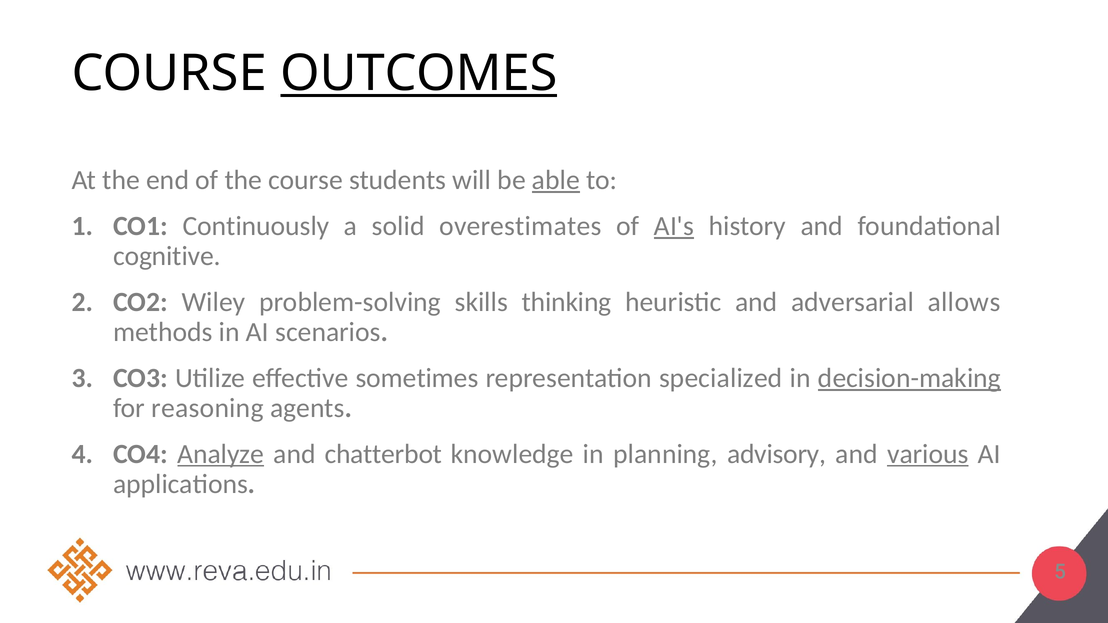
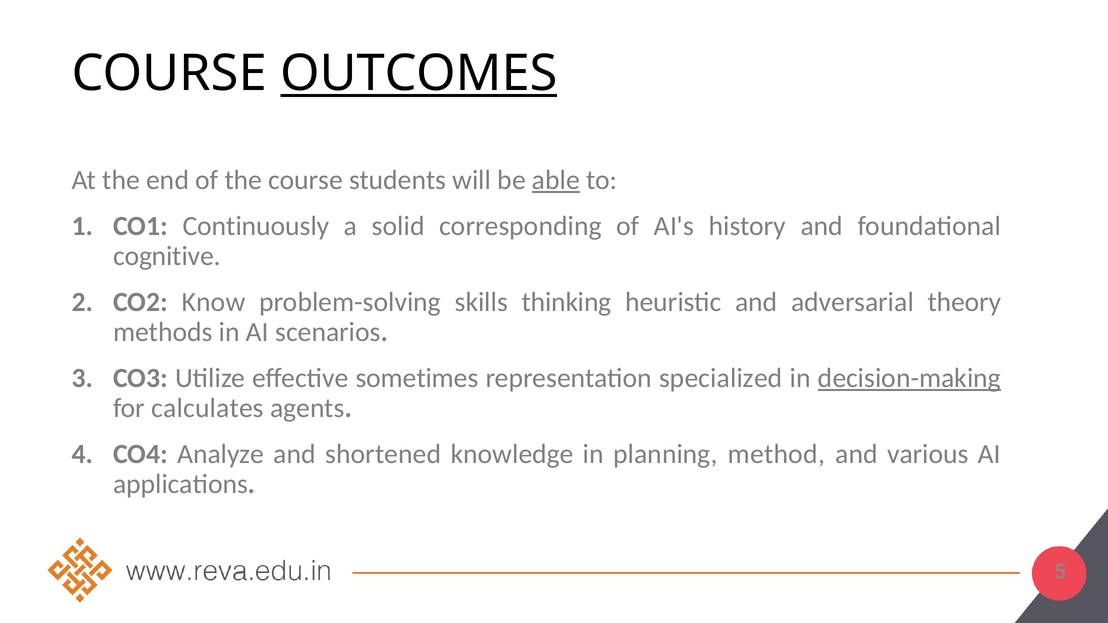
overestimates: overestimates -> corresponding
AI's underline: present -> none
Wiley: Wiley -> Know
allows: allows -> theory
reasoning: reasoning -> calculates
Analyze underline: present -> none
chatterbot: chatterbot -> shortened
advisory: advisory -> method
various underline: present -> none
